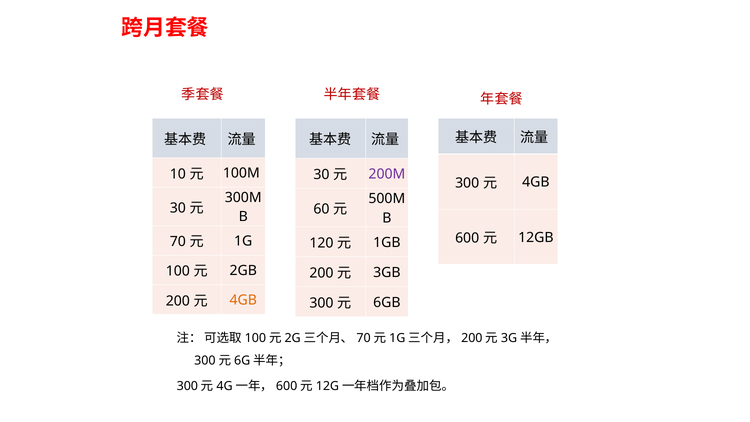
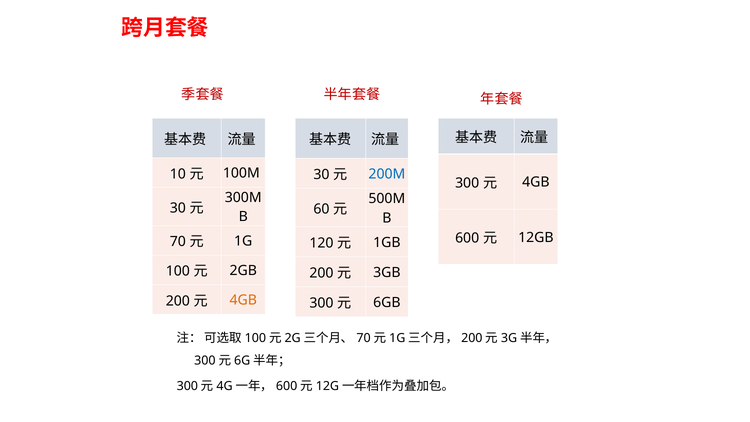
200M colour: purple -> blue
